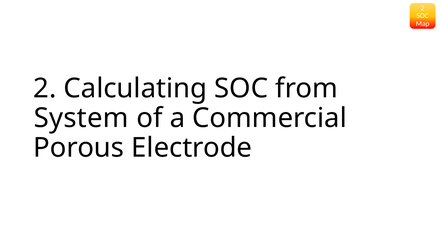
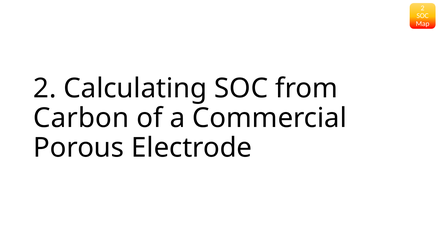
System: System -> Carbon
